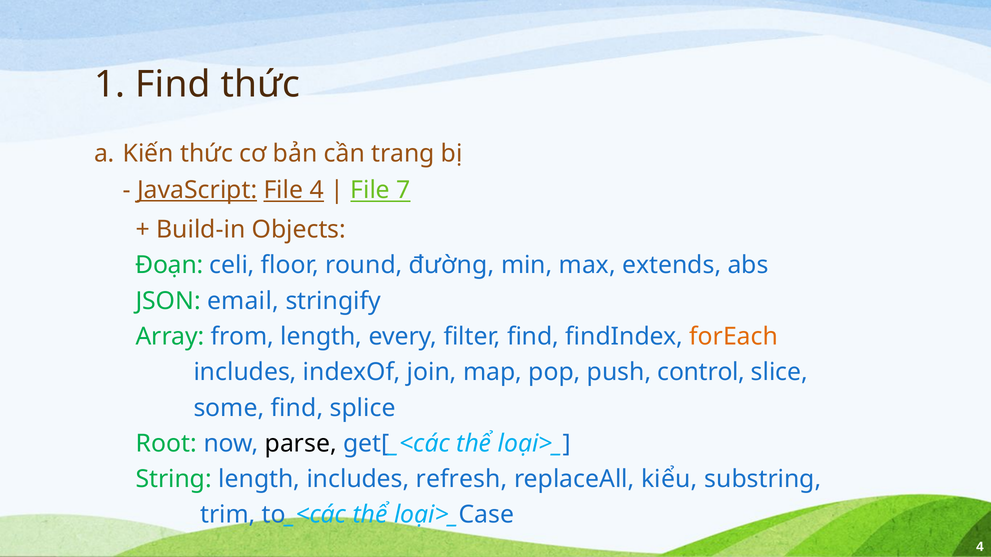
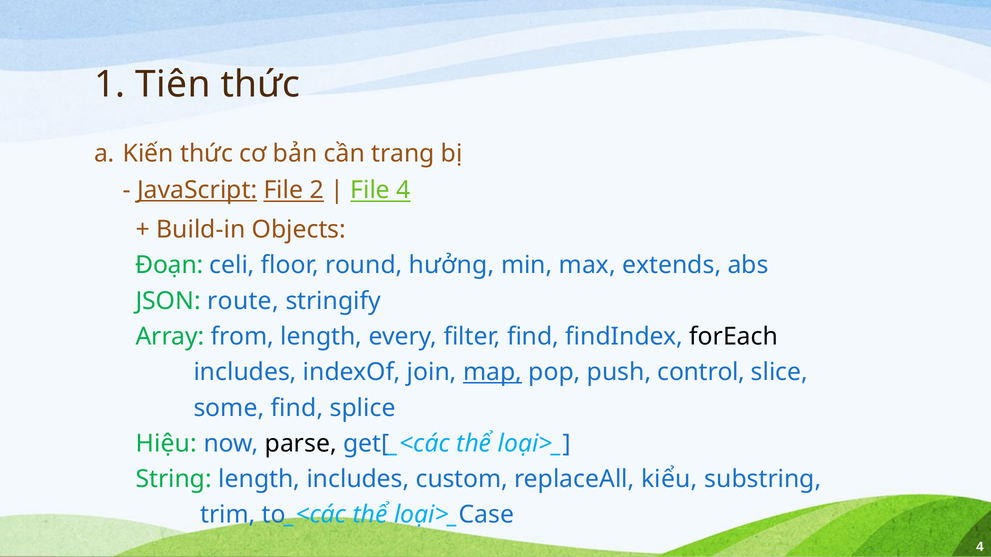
1 Find: Find -> Tiên
File 4: 4 -> 2
File 7: 7 -> 4
đường: đường -> hưởng
email: email -> route
forEach colour: orange -> black
map underline: none -> present
Root: Root -> Hiệu
refresh: refresh -> custom
